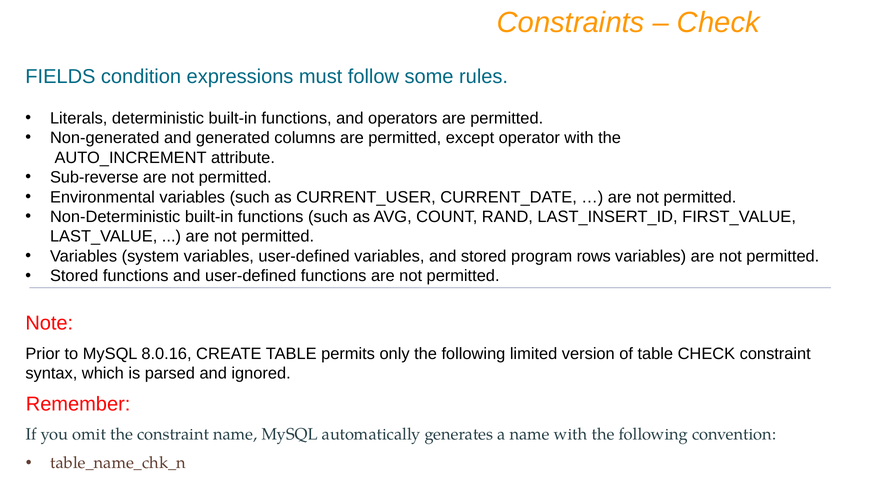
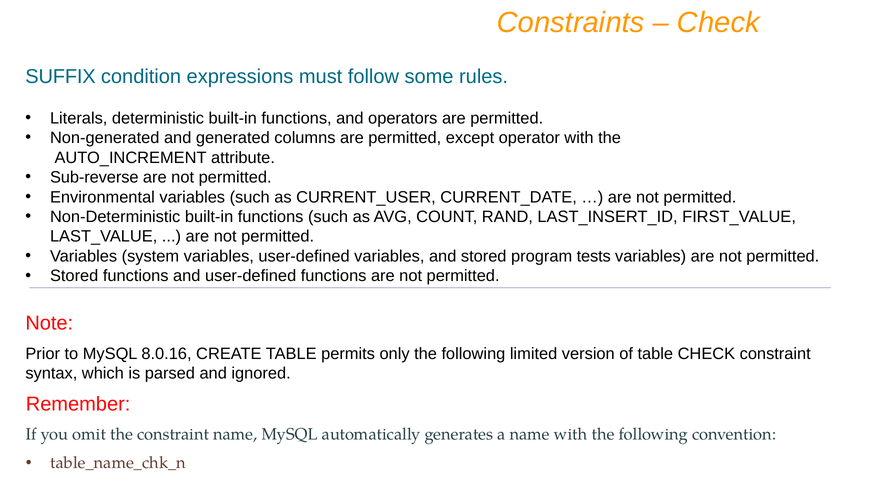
FIELDS: FIELDS -> SUFFIX
rows: rows -> tests
